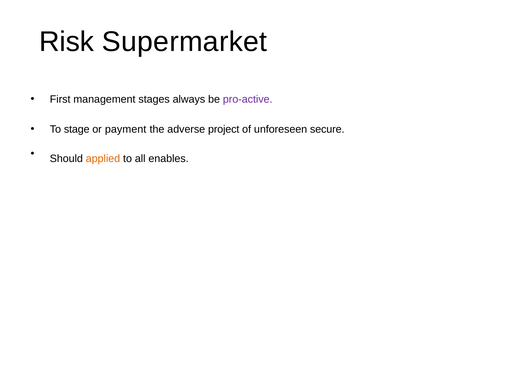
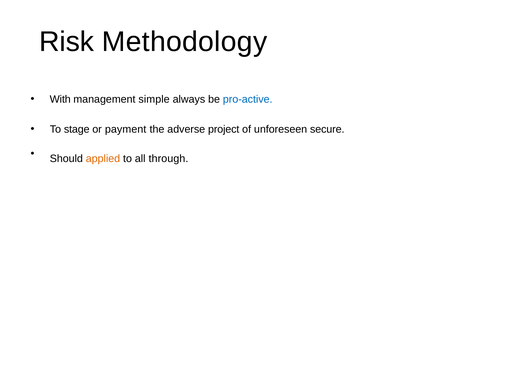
Supermarket: Supermarket -> Methodology
First: First -> With
stages: stages -> simple
pro-active colour: purple -> blue
enables: enables -> through
